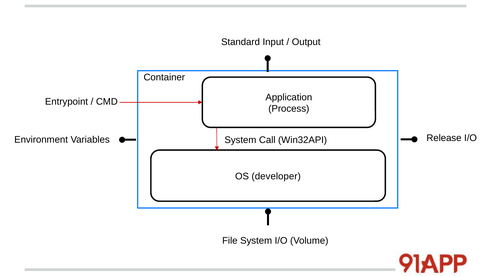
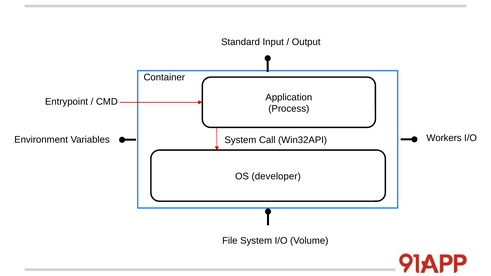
Release: Release -> Workers
